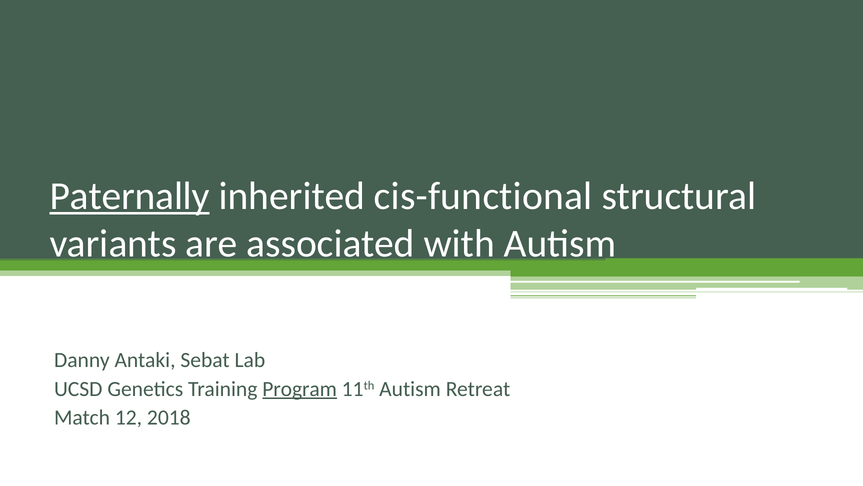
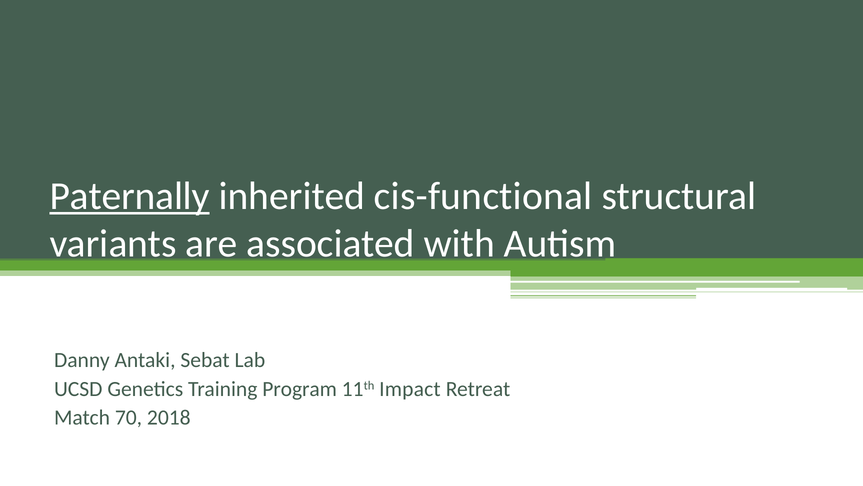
Program underline: present -> none
11th Autism: Autism -> Impact
12: 12 -> 70
